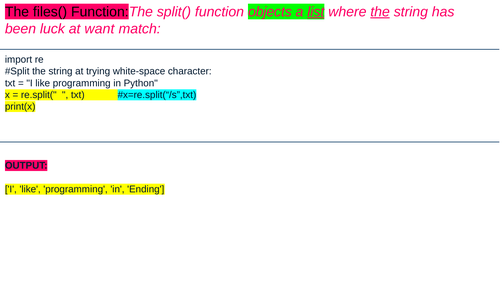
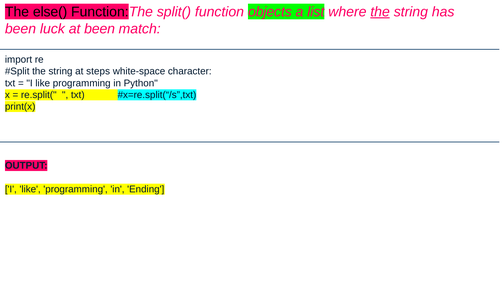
files(: files( -> else(
list underline: present -> none
at want: want -> been
trying: trying -> steps
